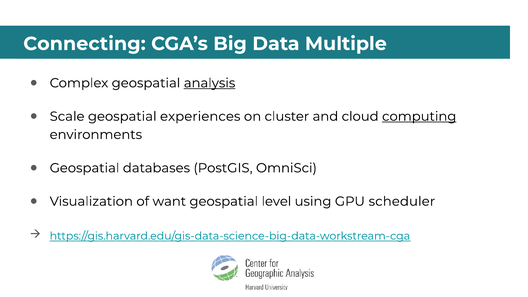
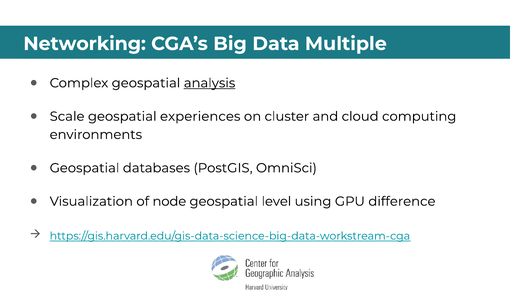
Connecting: Connecting -> Networking
computing underline: present -> none
want: want -> node
scheduler: scheduler -> difference
